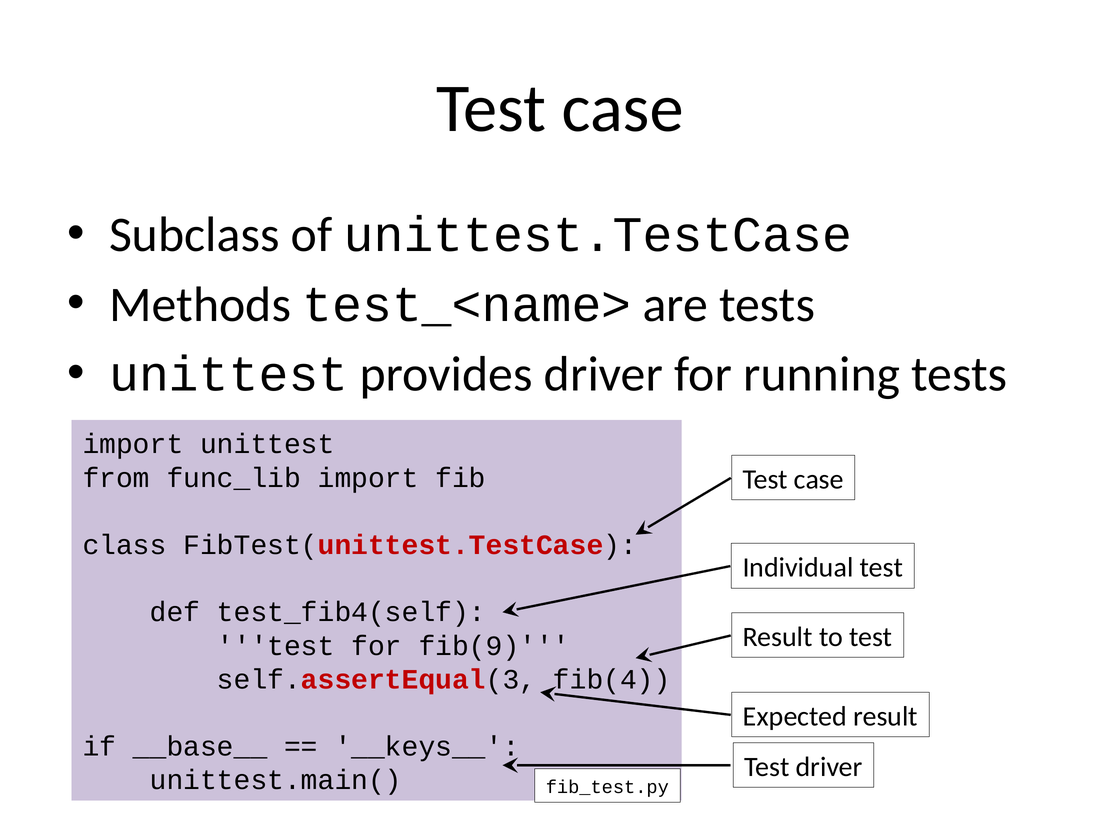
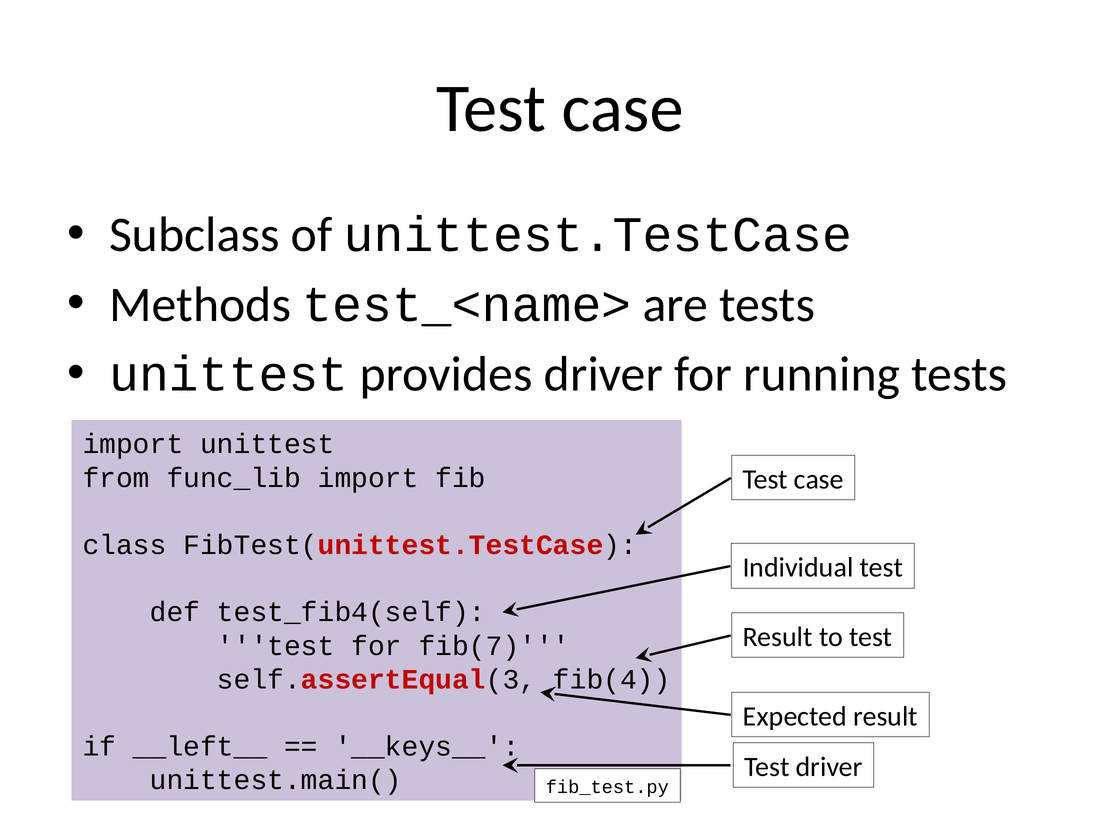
fib(9: fib(9 -> fib(7
__base__: __base__ -> __left__
